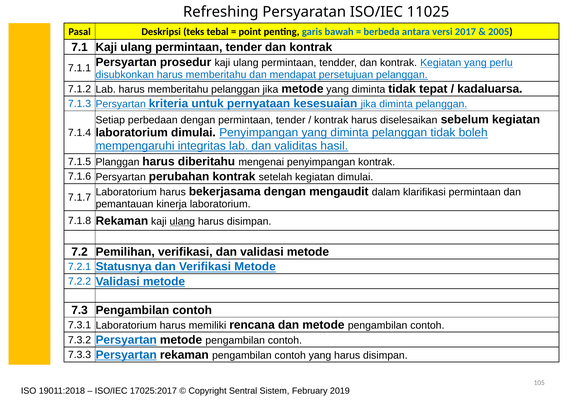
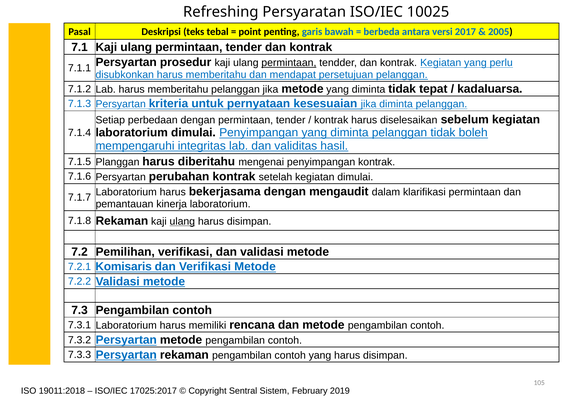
11025: 11025 -> 10025
permintaan at (289, 63) underline: none -> present
Statusnya: Statusnya -> Komisaris
